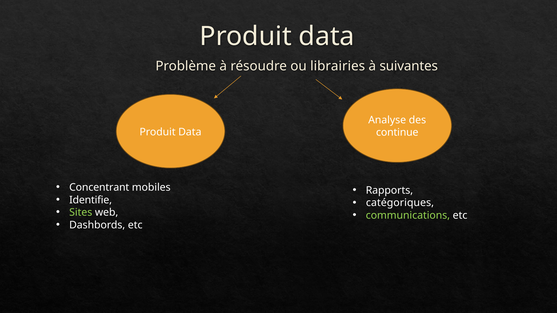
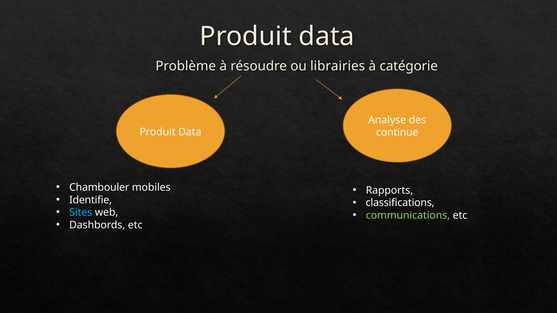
suivantes: suivantes -> catégorie
Concentrant: Concentrant -> Chambouler
catégoriques: catégoriques -> classifications
Sites colour: light green -> light blue
